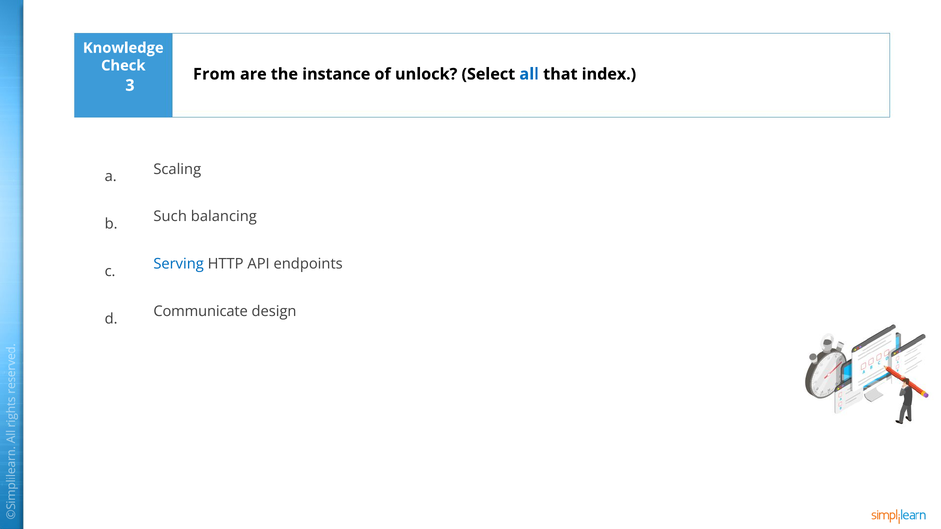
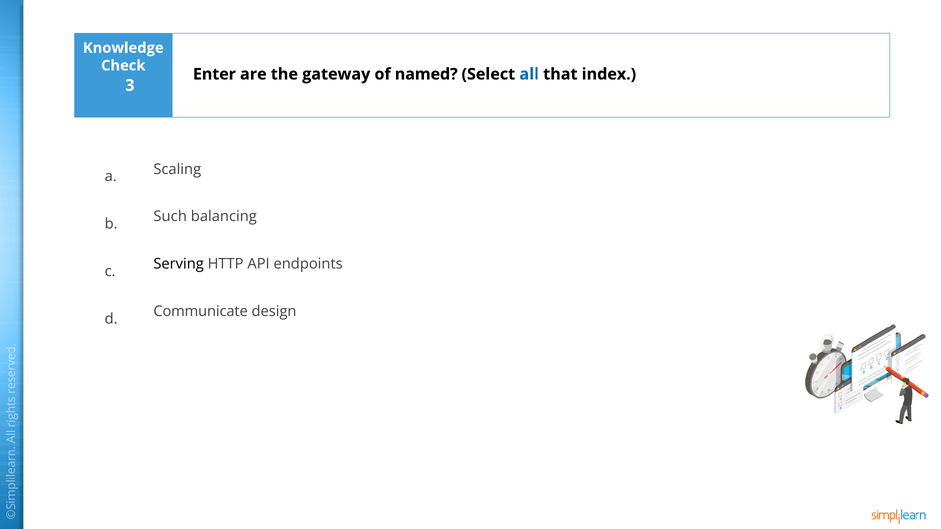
From: From -> Enter
instance: instance -> gateway
unlock: unlock -> named
Serving colour: blue -> black
